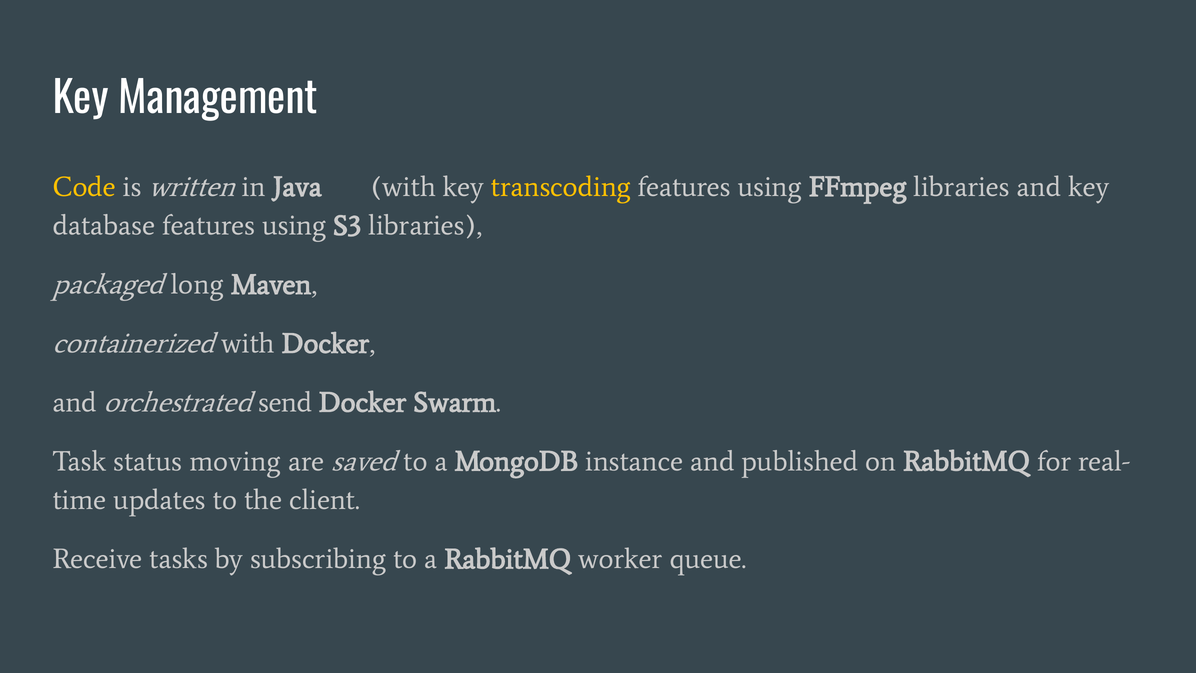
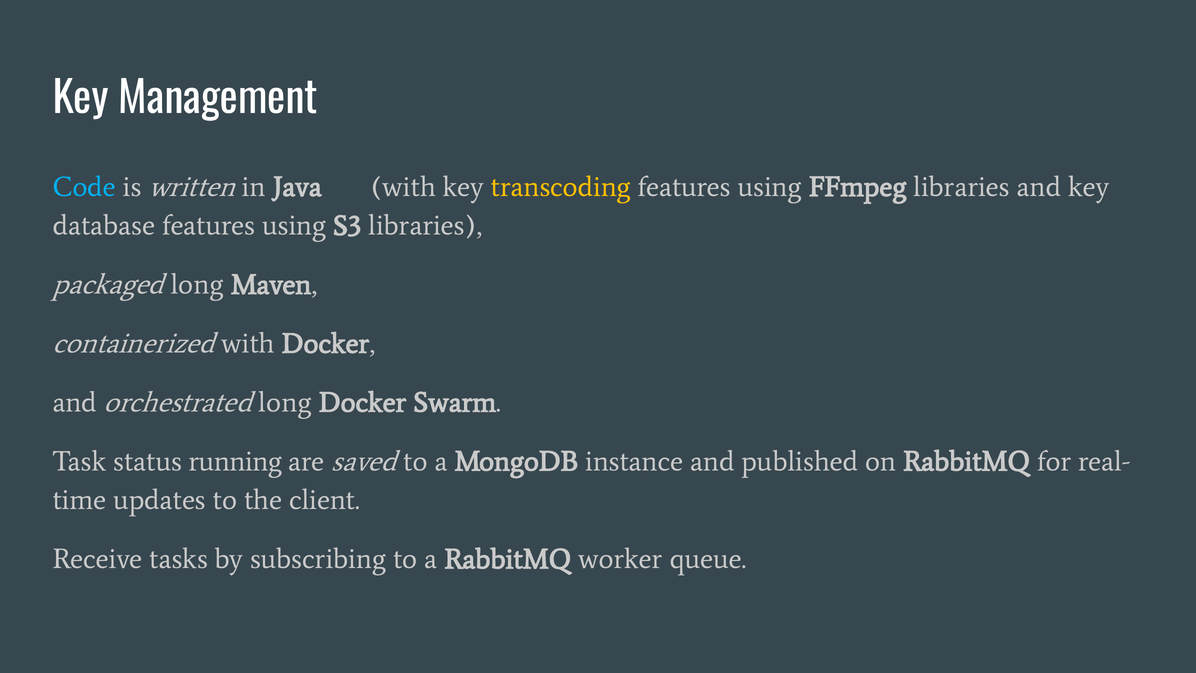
Code colour: yellow -> light blue
orchestrated send: send -> long
moving: moving -> running
